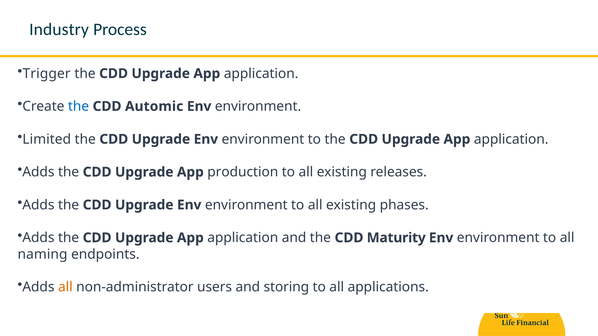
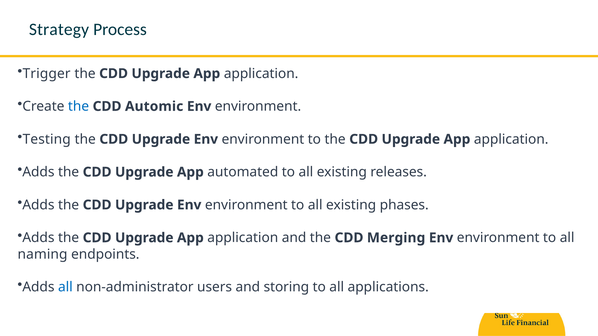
Industry: Industry -> Strategy
Limited: Limited -> Testing
production: production -> automated
Maturity: Maturity -> Merging
all at (65, 287) colour: orange -> blue
